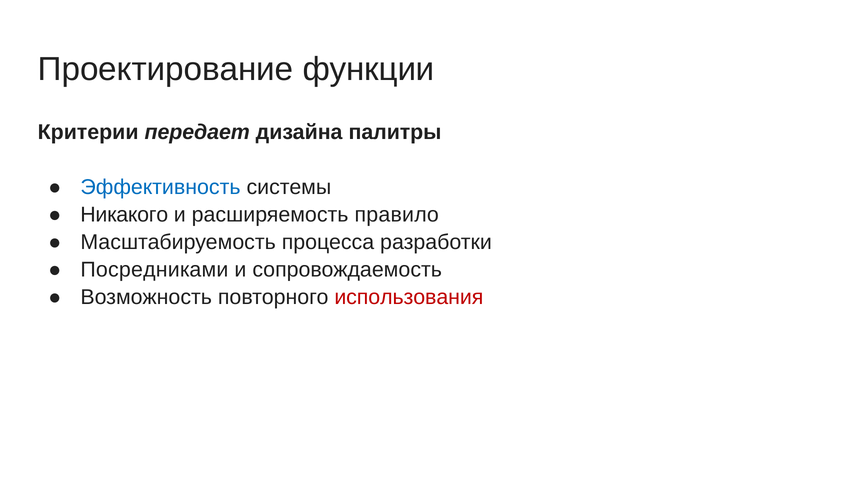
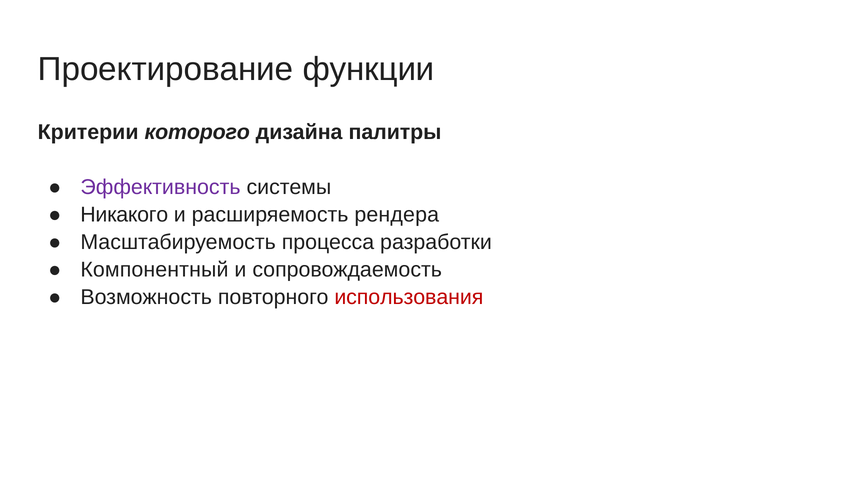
передает: передает -> которого
Эффективность colour: blue -> purple
правило: правило -> рендера
Посредниками: Посредниками -> Компонентный
